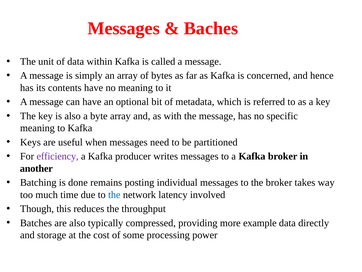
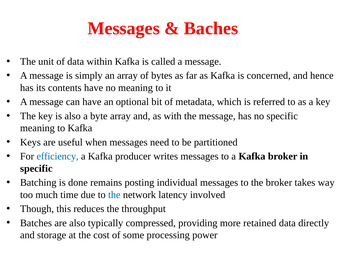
efficiency colour: purple -> blue
another at (36, 168): another -> specific
example: example -> retained
